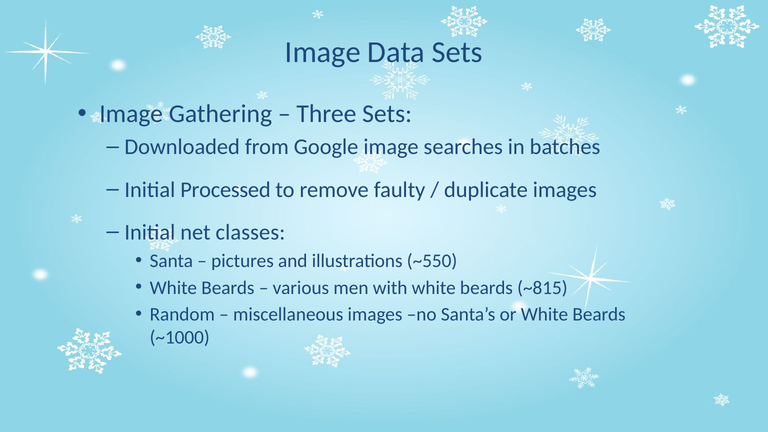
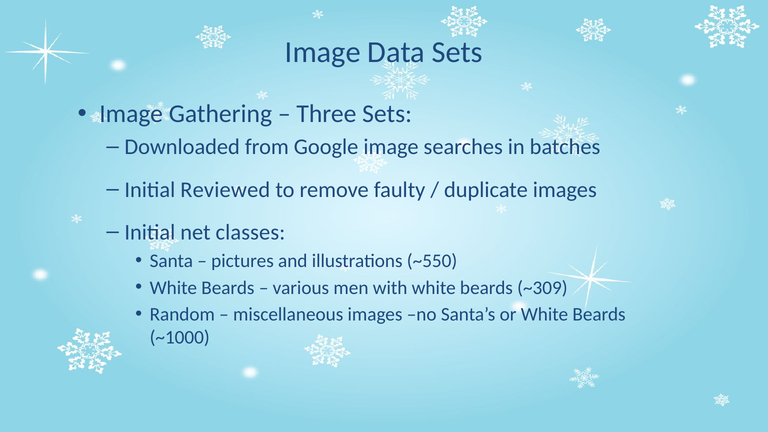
Processed: Processed -> Reviewed
~815: ~815 -> ~309
